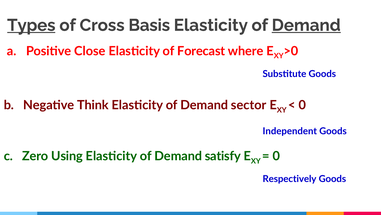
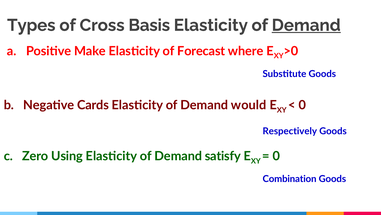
Types underline: present -> none
Close: Close -> Make
Think: Think -> Cards
sector: sector -> would
Independent: Independent -> Respectively
Respectively: Respectively -> Combination
